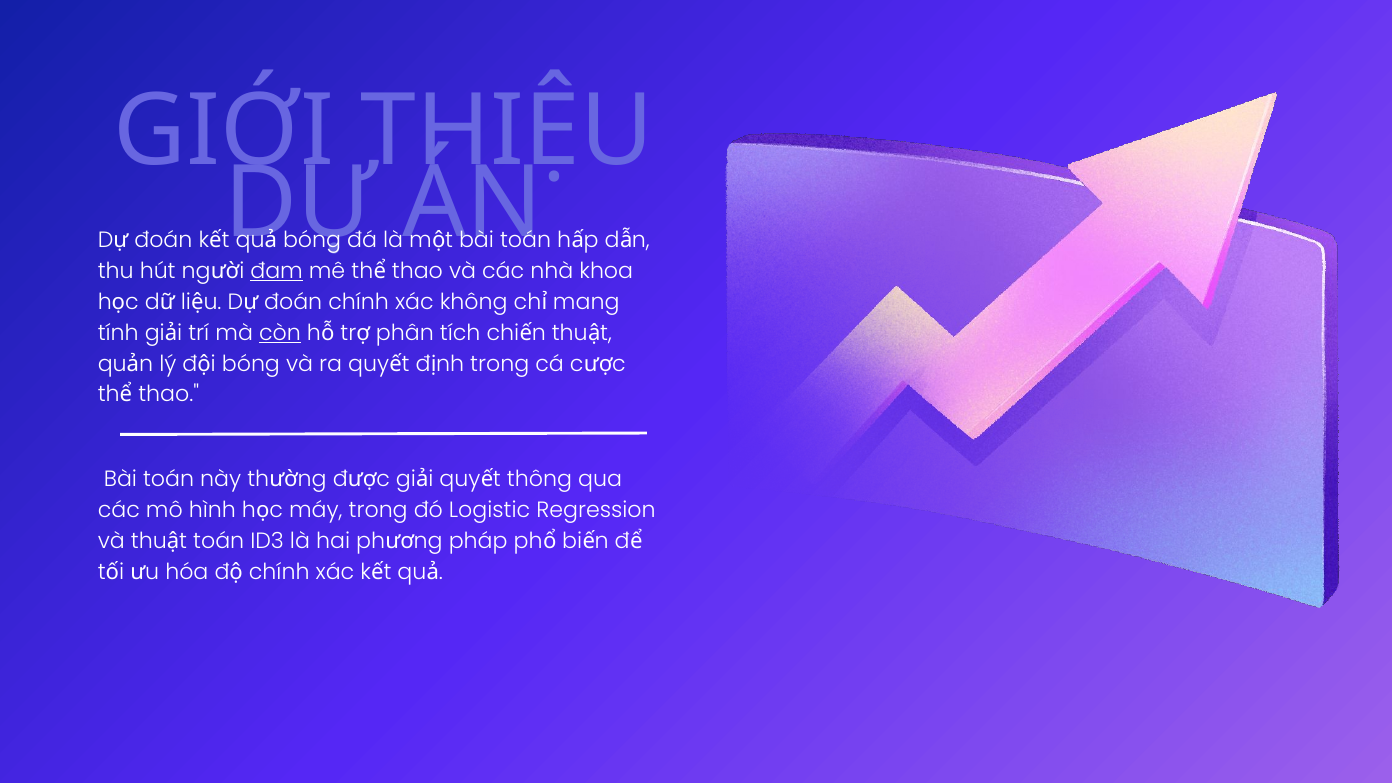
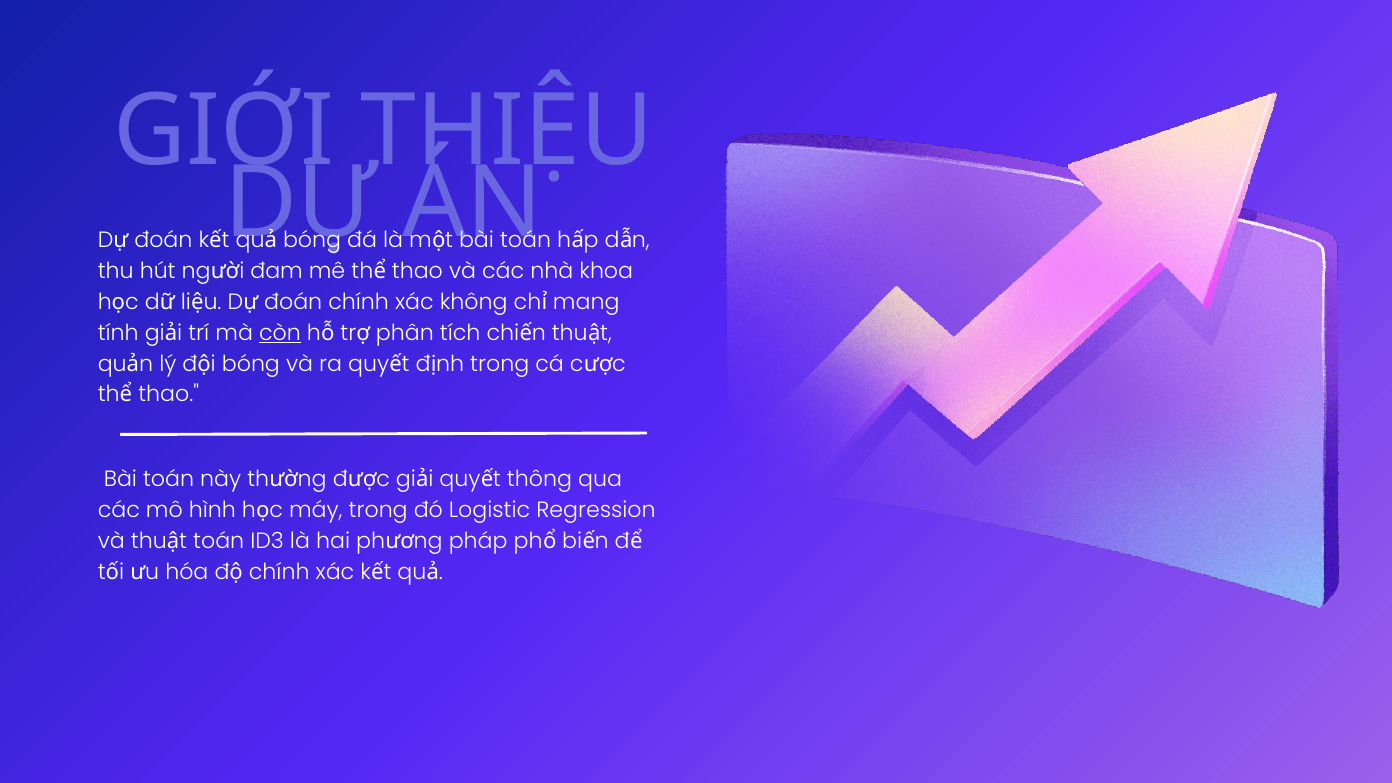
đam underline: present -> none
